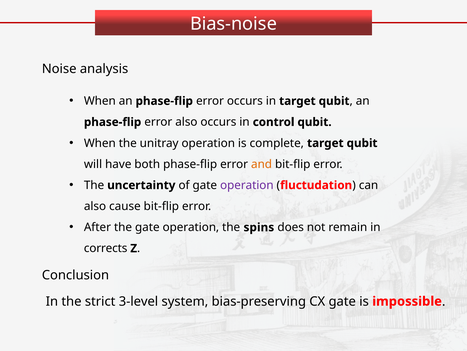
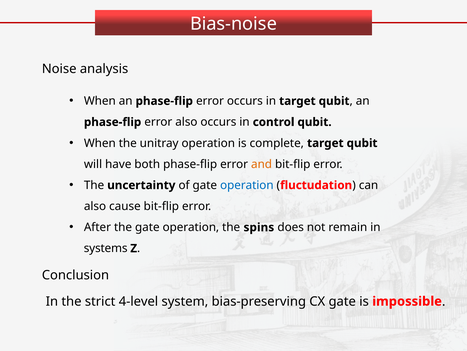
operation at (247, 185) colour: purple -> blue
corrects: corrects -> systems
3-level: 3-level -> 4-level
